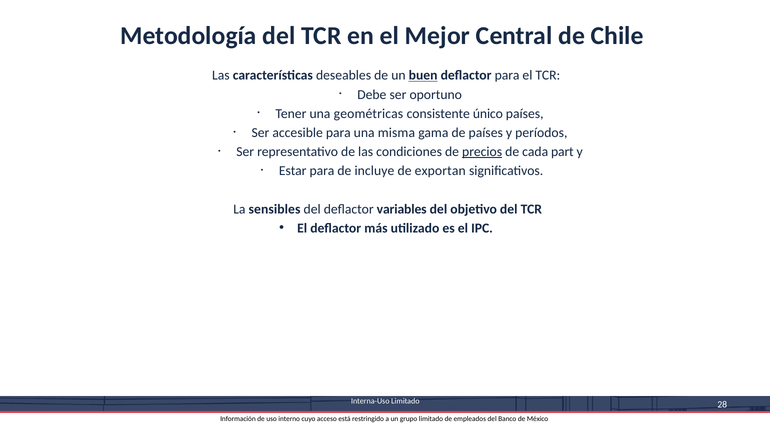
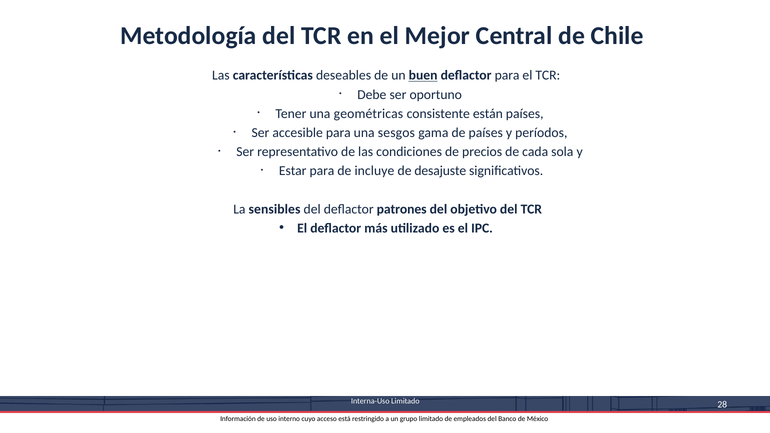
único: único -> están
misma: misma -> sesgos
precios underline: present -> none
part: part -> sola
exportan: exportan -> desajuste
variables: variables -> patrones
